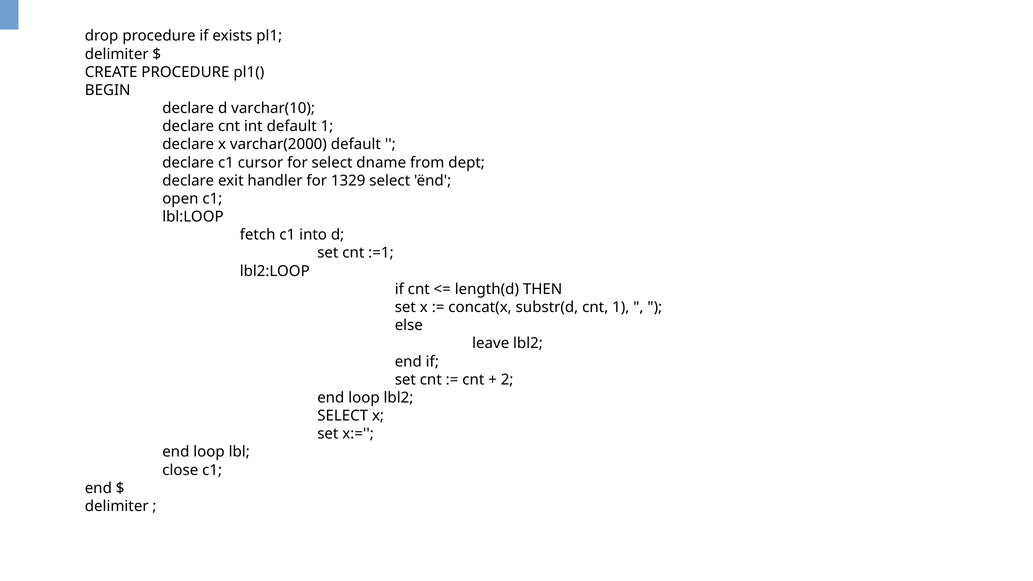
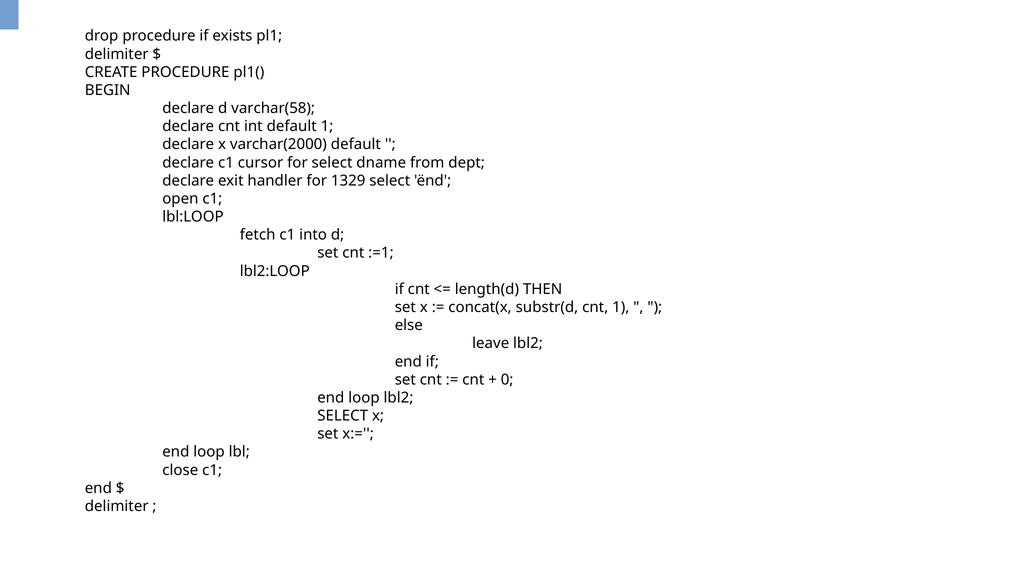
varchar(10: varchar(10 -> varchar(58
2: 2 -> 0
